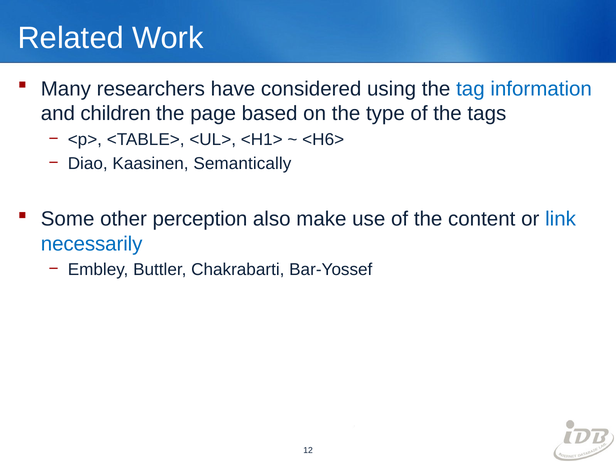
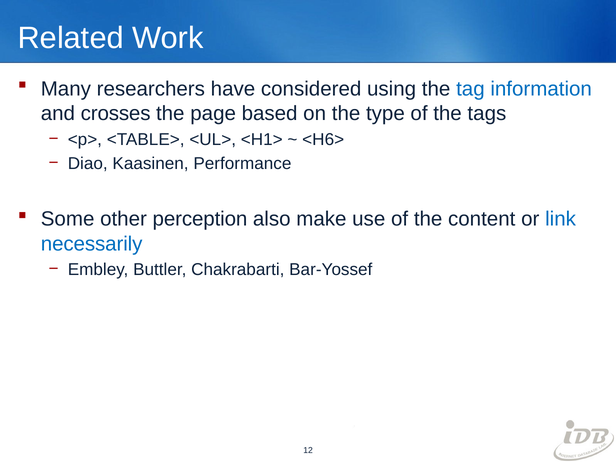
children: children -> crosses
Semantically: Semantically -> Performance
